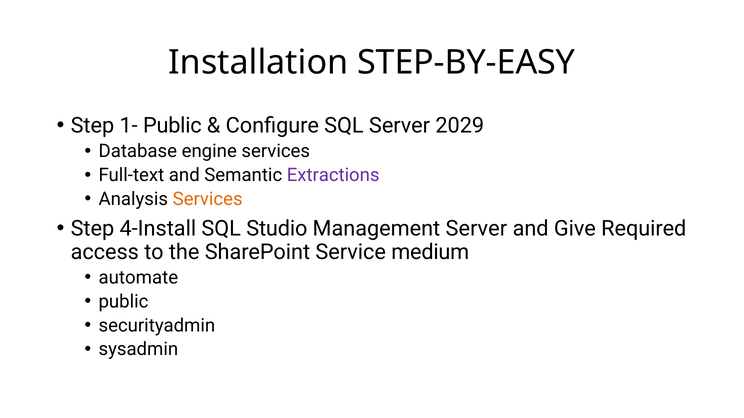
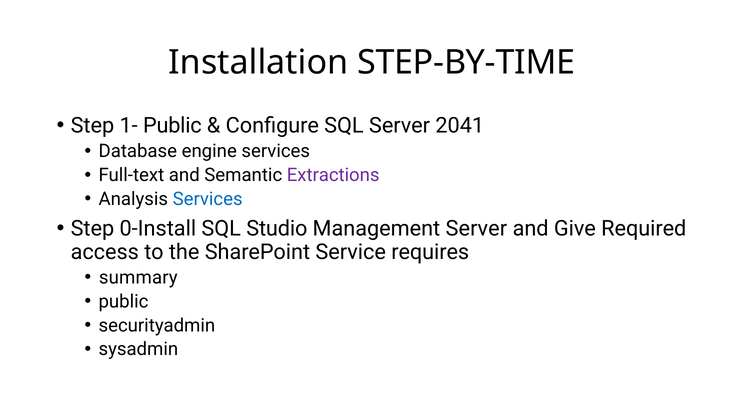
STEP-BY-EASY: STEP-BY-EASY -> STEP-BY-TIME
2029: 2029 -> 2041
Services at (208, 199) colour: orange -> blue
4-Install: 4-Install -> 0-Install
medium: medium -> requires
automate: automate -> summary
